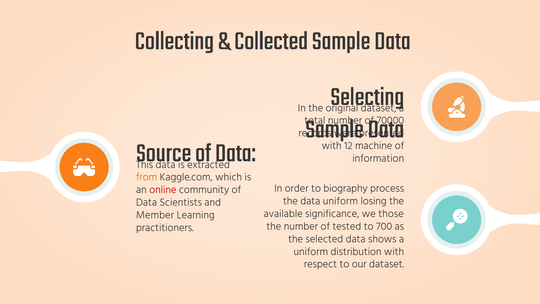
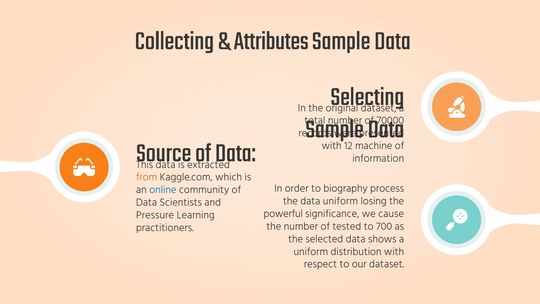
Collected: Collected -> Attributes
online colour: red -> blue
available: available -> powerful
those: those -> cause
Member: Member -> Pressure
